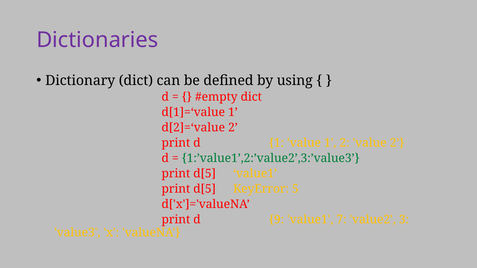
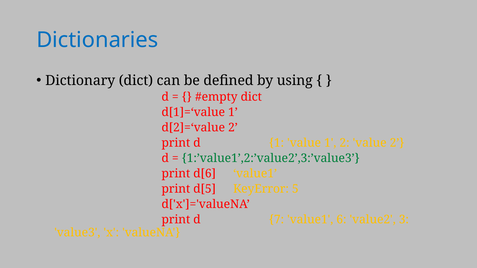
Dictionaries colour: purple -> blue
d[5 at (205, 174): d[5 -> d[6
9: 9 -> 7
7: 7 -> 6
